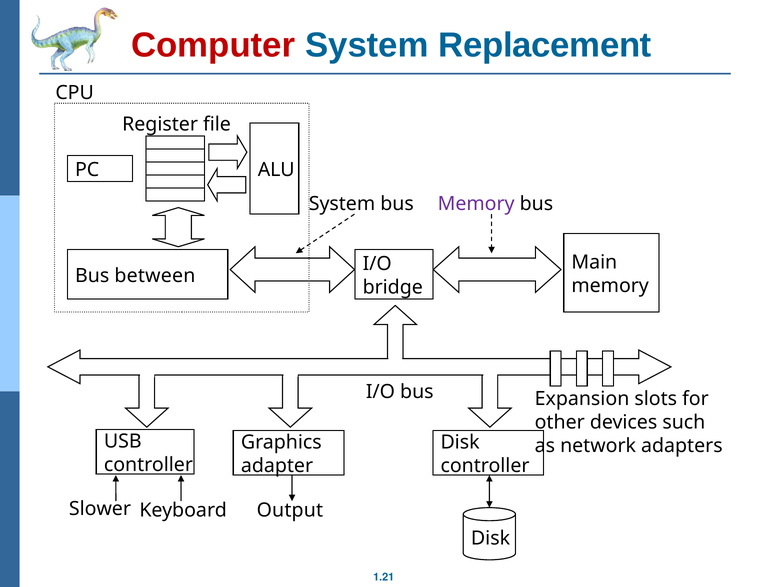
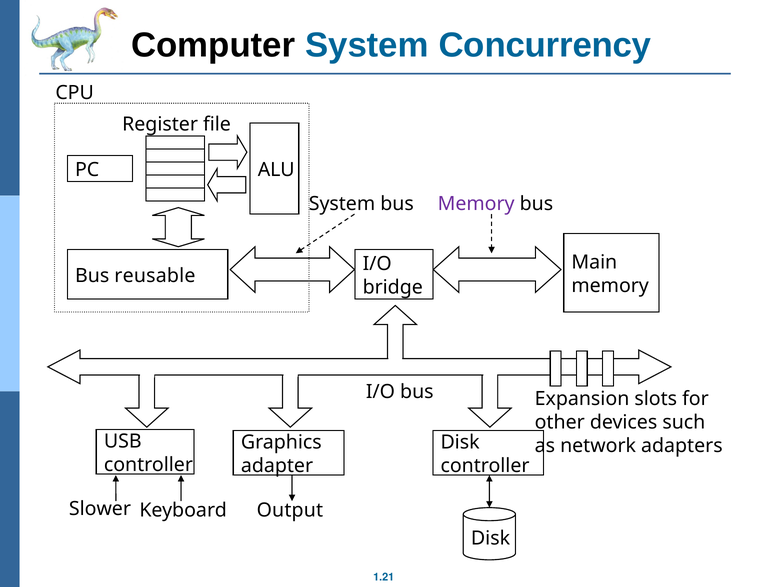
Computer colour: red -> black
Replacement: Replacement -> Concurrency
between: between -> reusable
